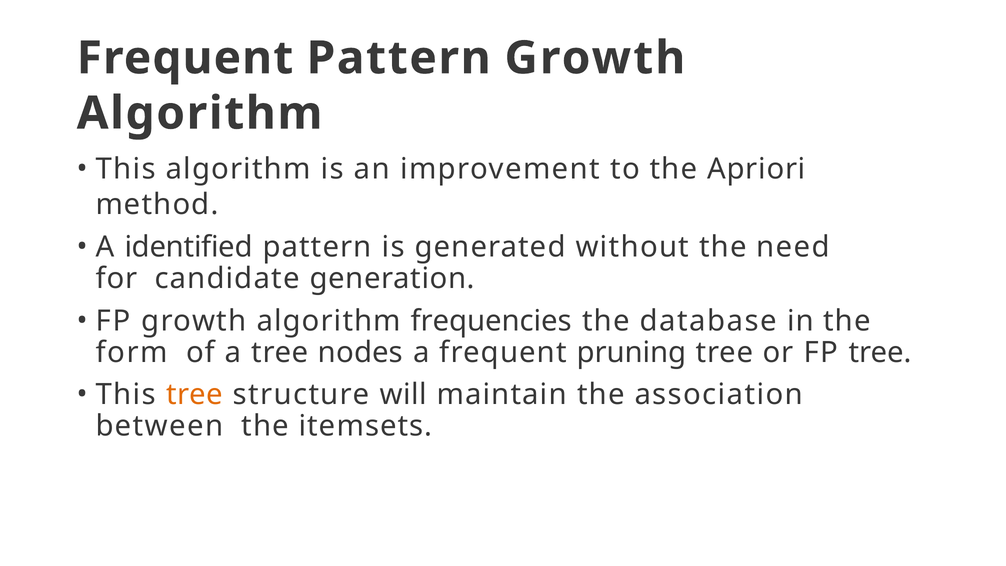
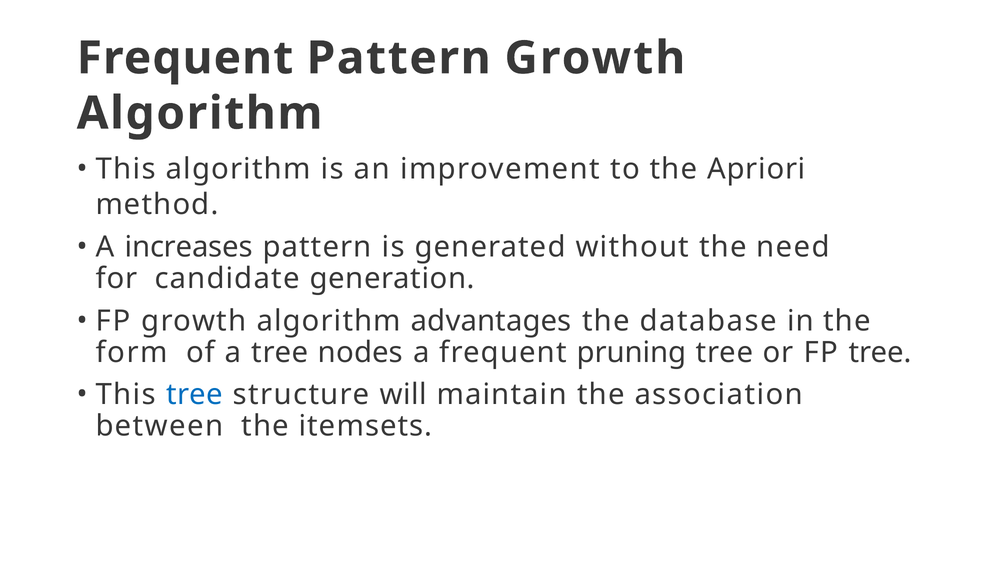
identified: identified -> increases
frequencies: frequencies -> advantages
tree at (194, 395) colour: orange -> blue
